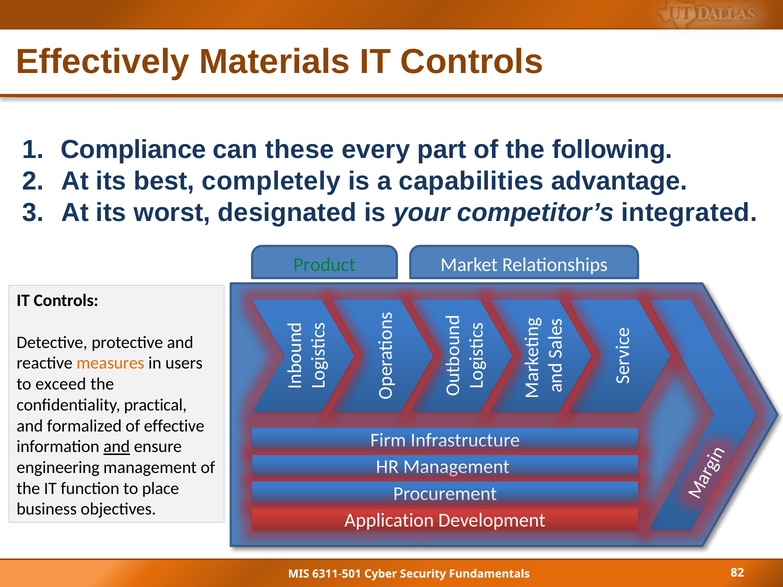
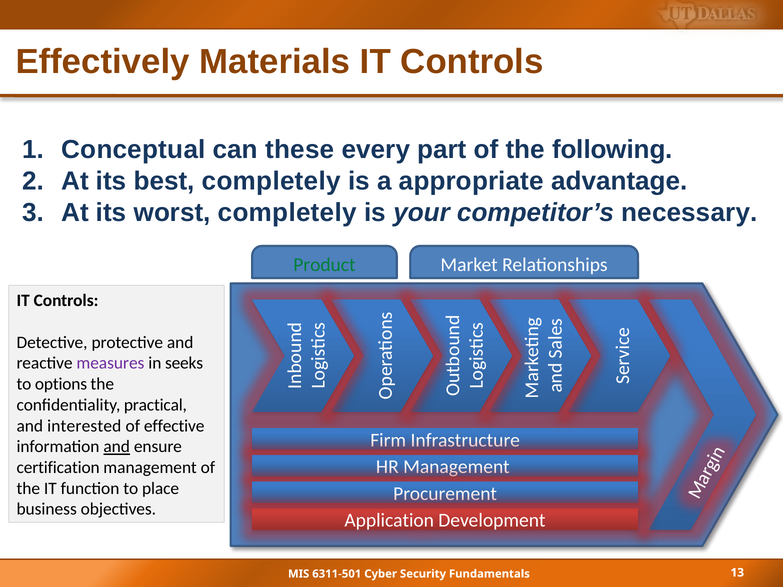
Compliance: Compliance -> Conceptual
capabilities: capabilities -> appropriate
worst designated: designated -> completely
integrated: integrated -> necessary
measures colour: orange -> purple
users: users -> seeks
exceed: exceed -> options
formalized: formalized -> interested
engineering: engineering -> certification
82: 82 -> 13
